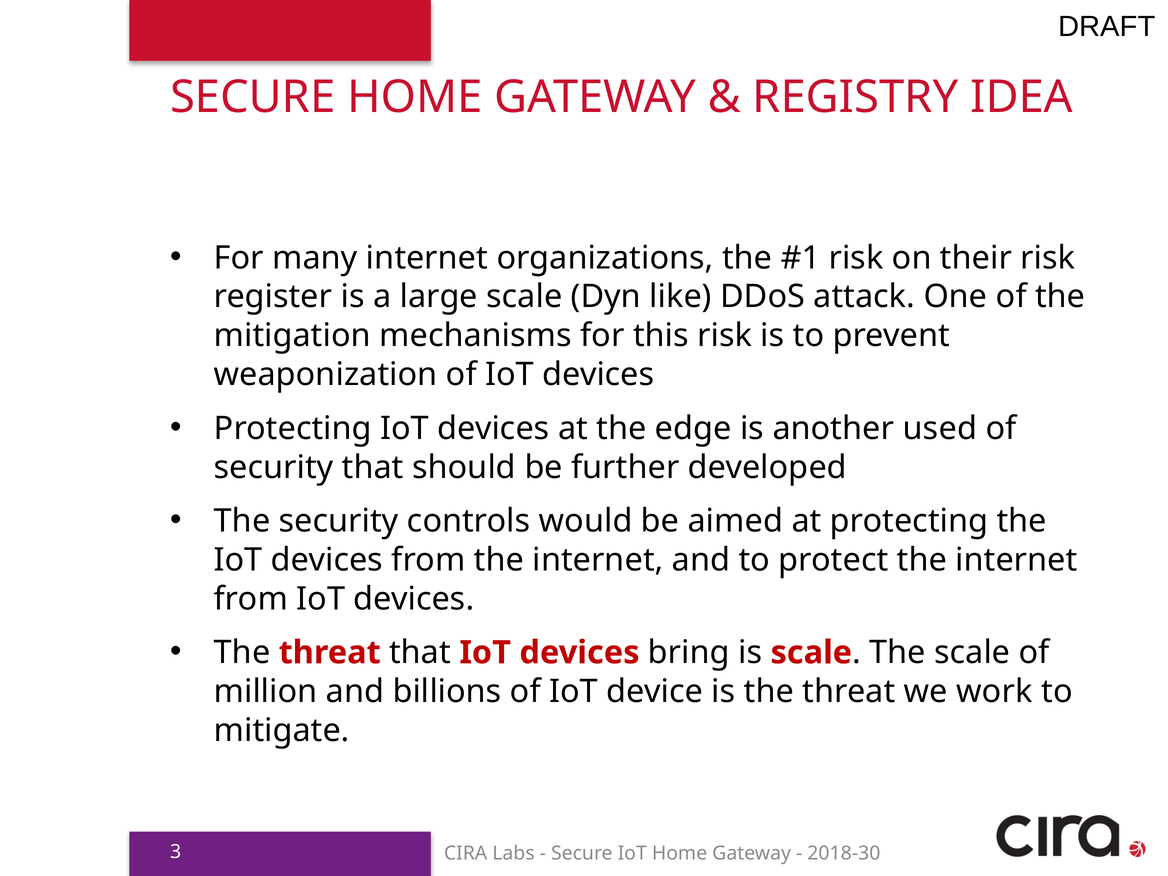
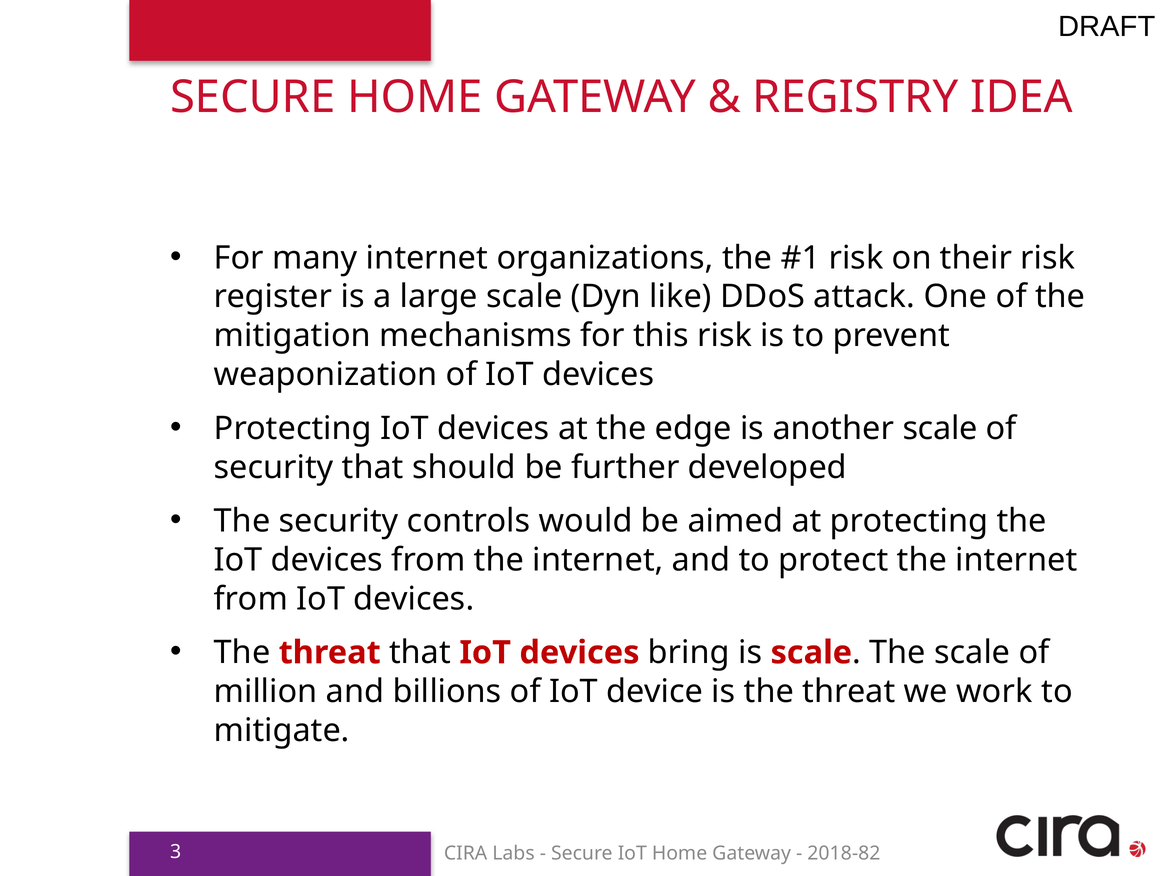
another used: used -> scale
2018-30: 2018-30 -> 2018-82
